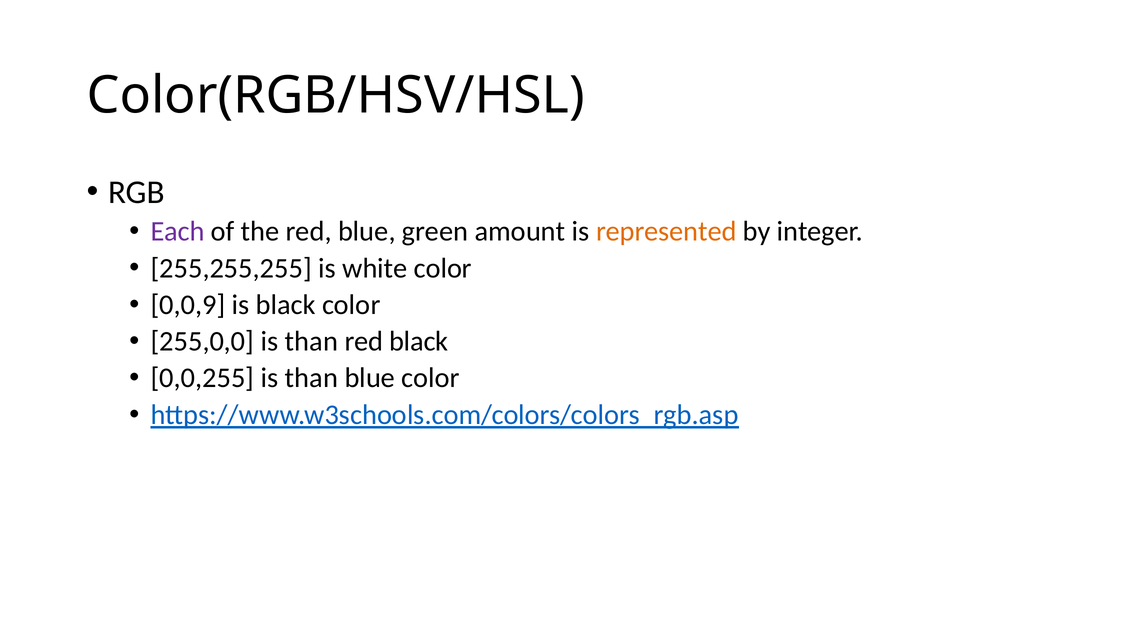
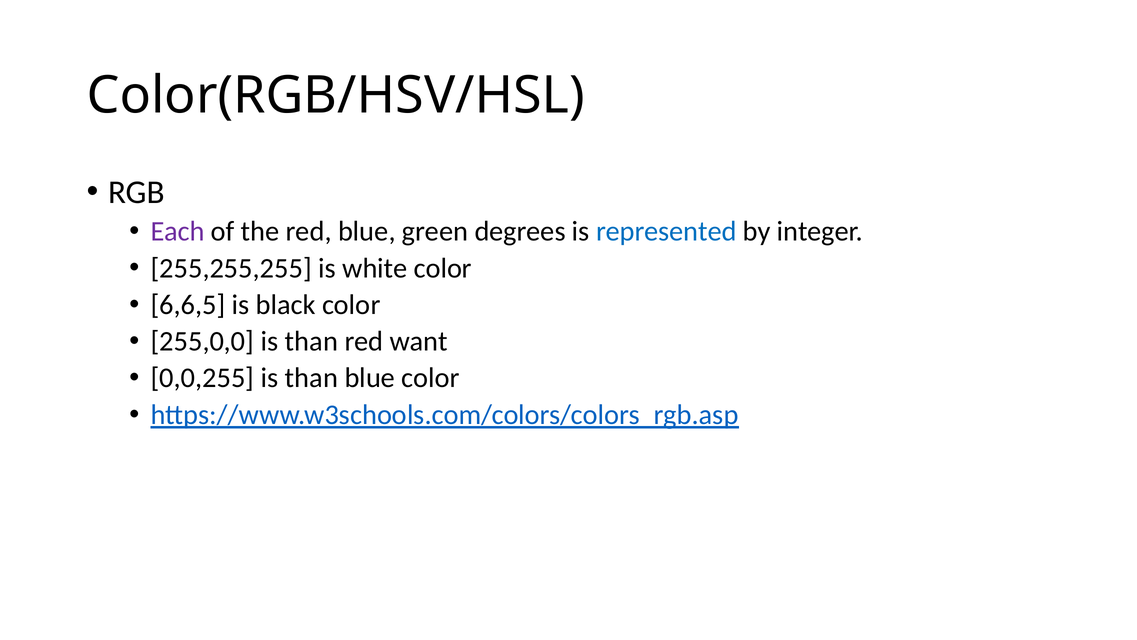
amount: amount -> degrees
represented colour: orange -> blue
0,0,9: 0,0,9 -> 6,6,5
red black: black -> want
